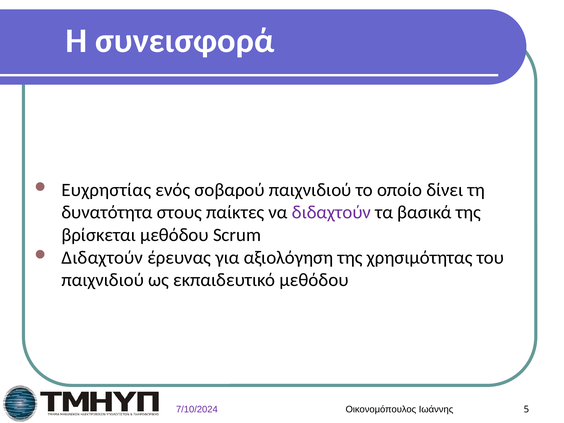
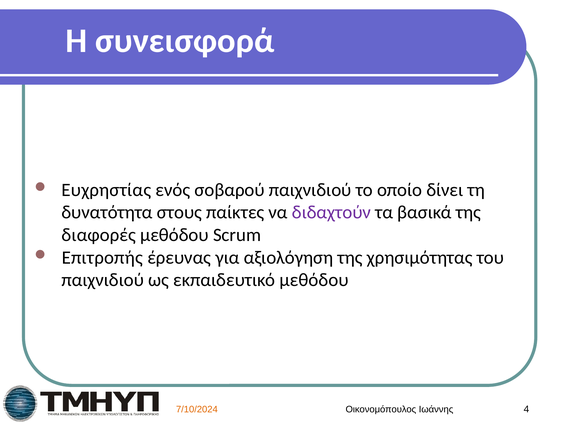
βρίσκεται: βρίσκεται -> διαφορές
Διδαχτούν at (102, 258): Διδαχτούν -> Επιτροπής
7/10/2024 colour: purple -> orange
5: 5 -> 4
